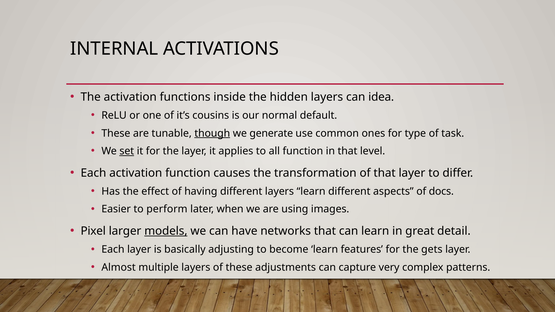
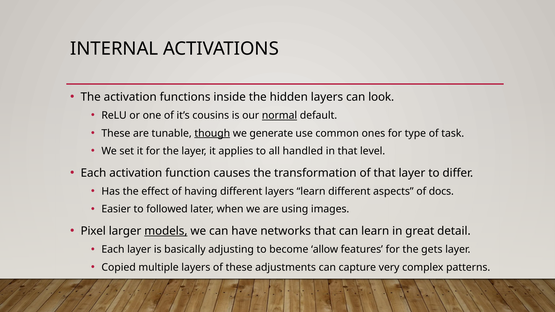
idea: idea -> look
normal underline: none -> present
set underline: present -> none
all function: function -> handled
perform: perform -> followed
become learn: learn -> allow
Almost: Almost -> Copied
